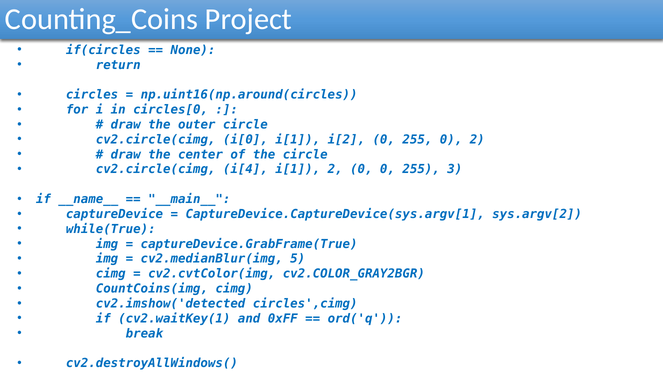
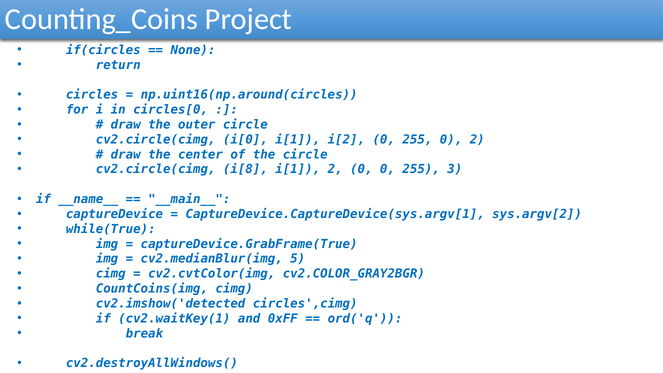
i[4: i[4 -> i[8
